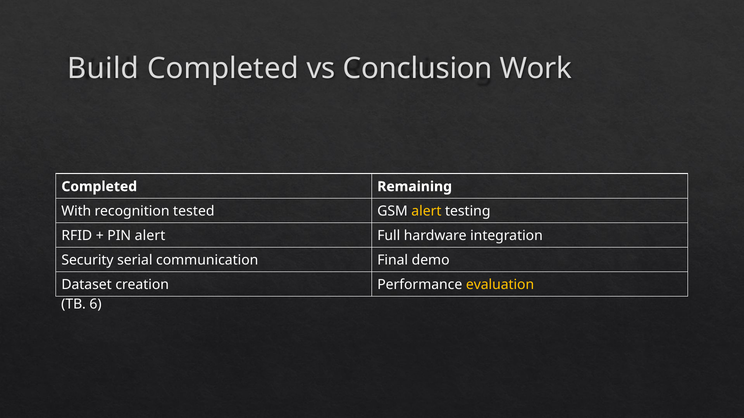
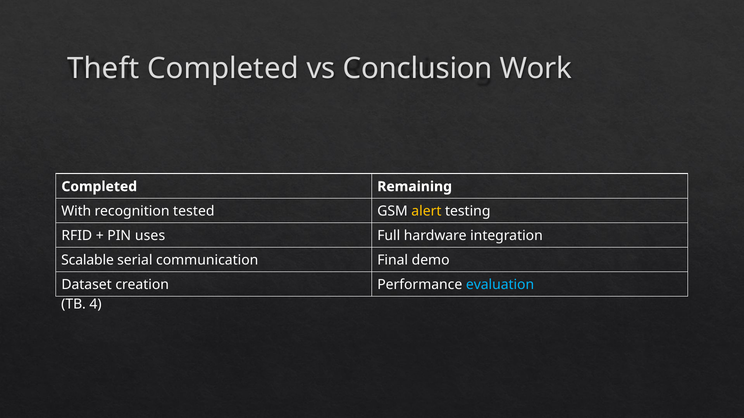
Build: Build -> Theft
PIN alert: alert -> uses
Security: Security -> Scalable
evaluation colour: yellow -> light blue
6: 6 -> 4
